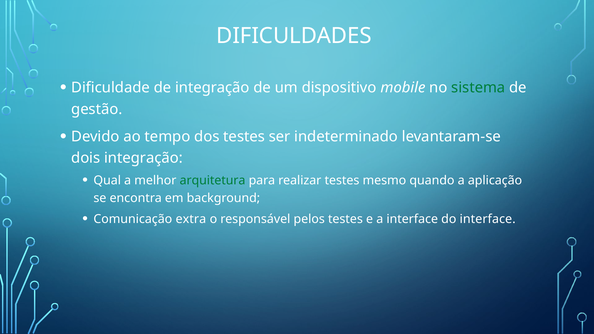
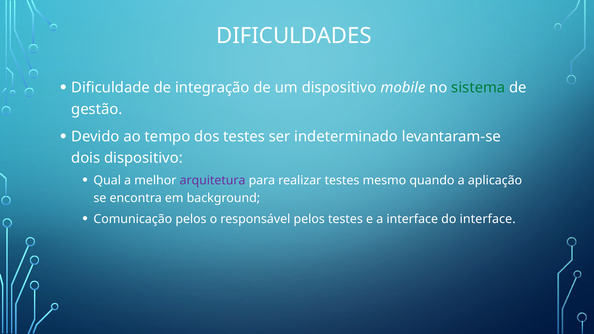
dois integração: integração -> dispositivo
arquitetura colour: green -> purple
Comunicação extra: extra -> pelos
